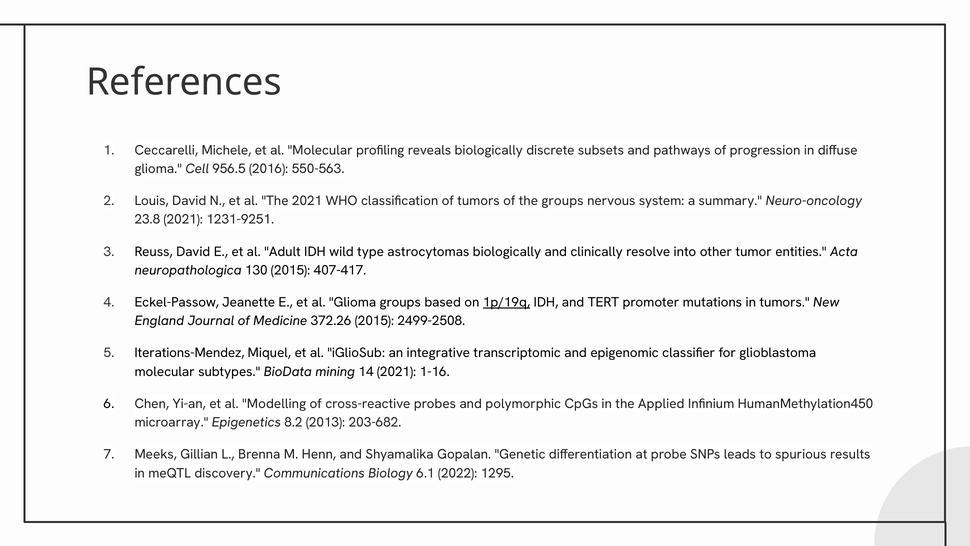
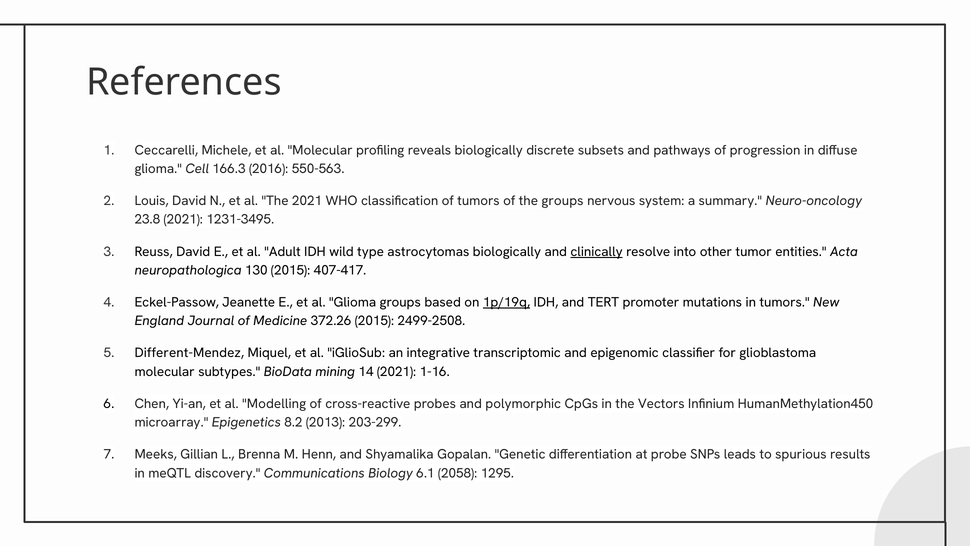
956.5: 956.5 -> 166.3
1231-9251: 1231-9251 -> 1231-3495
clinically underline: none -> present
Iterations-Mendez: Iterations-Mendez -> Different-Mendez
Applied: Applied -> Vectors
203-682: 203-682 -> 203-299
2022: 2022 -> 2058
